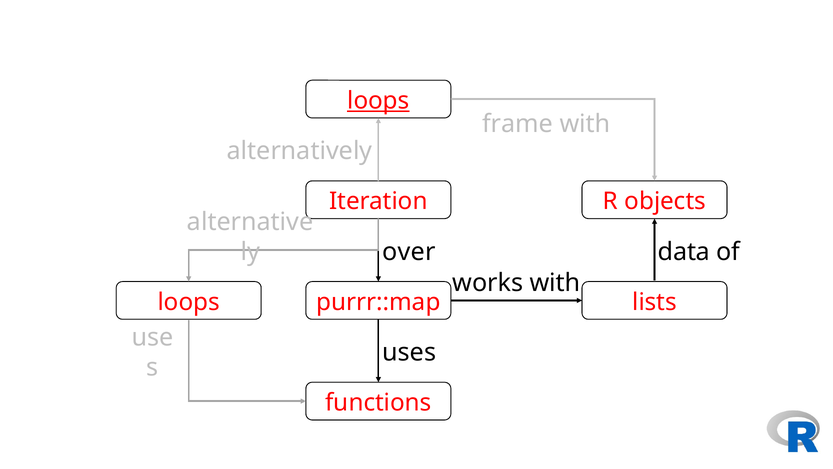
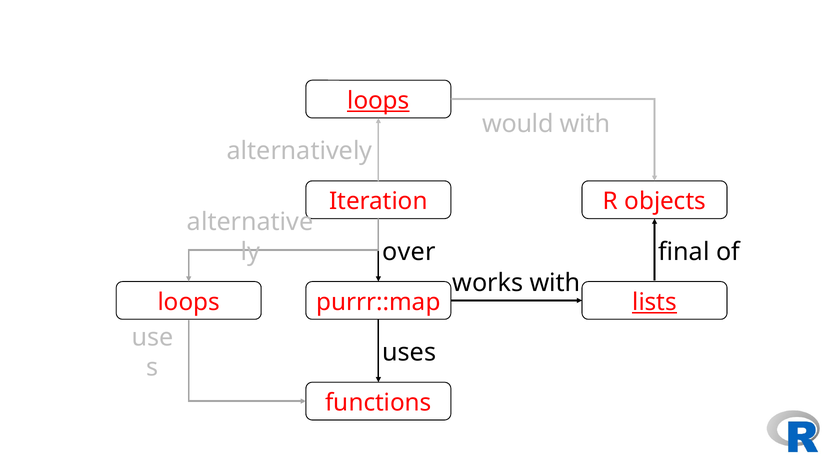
frame: frame -> would
data: data -> final
lists underline: none -> present
